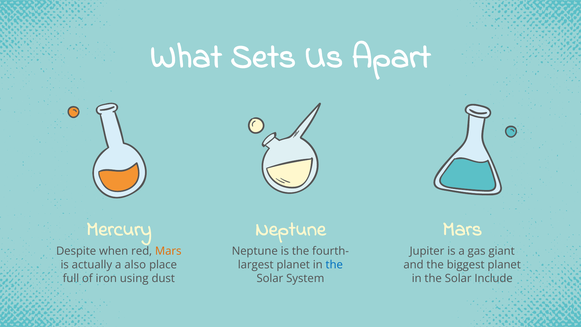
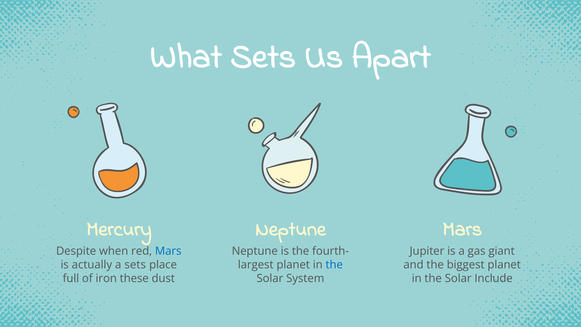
Mars at (168, 251) colour: orange -> blue
a also: also -> sets
using: using -> these
